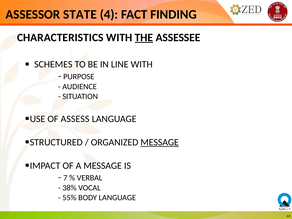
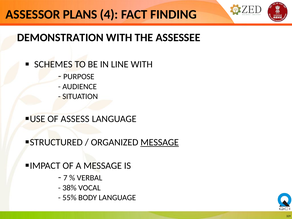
STATE: STATE -> PLANS
CHARACTERISTICS: CHARACTERISTICS -> DEMONSTRATION
THE underline: present -> none
